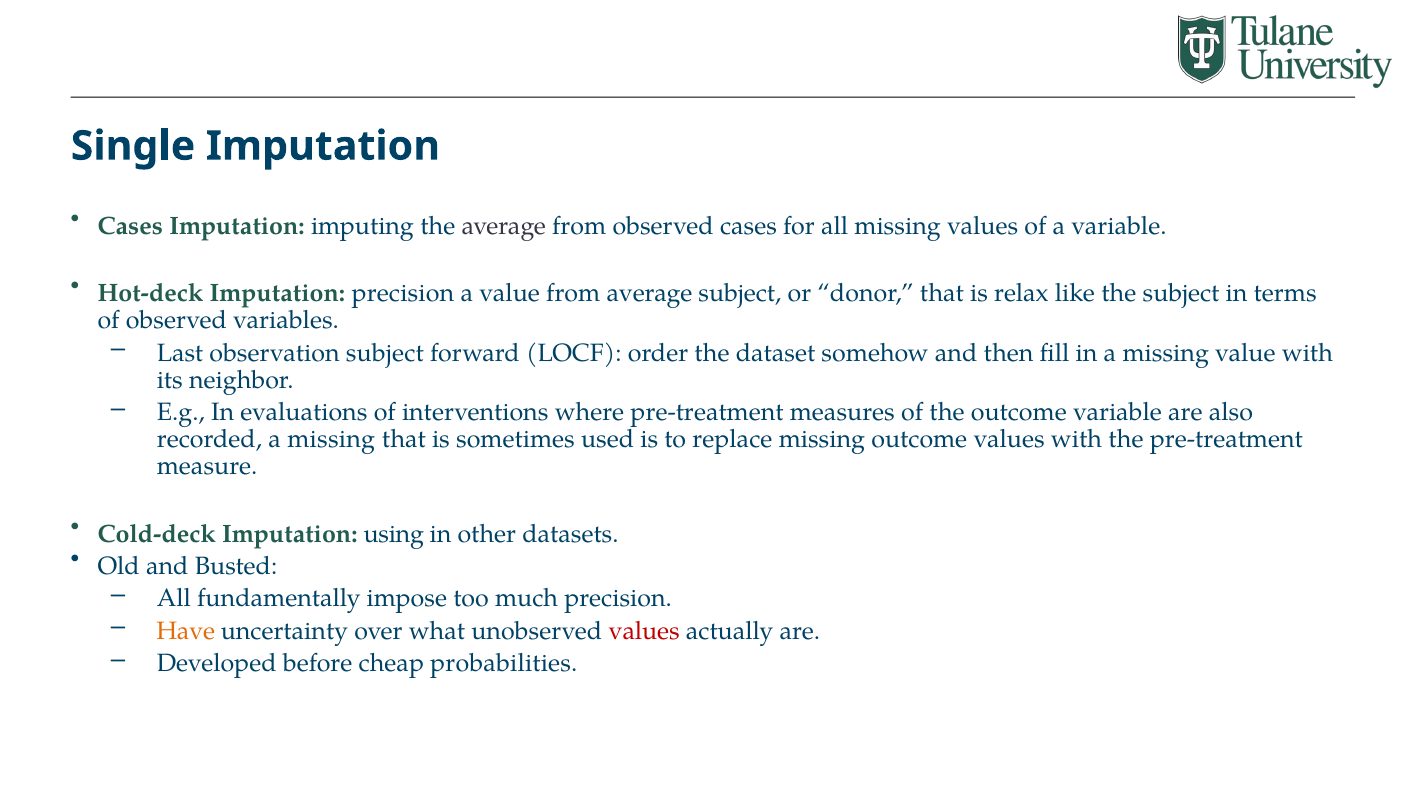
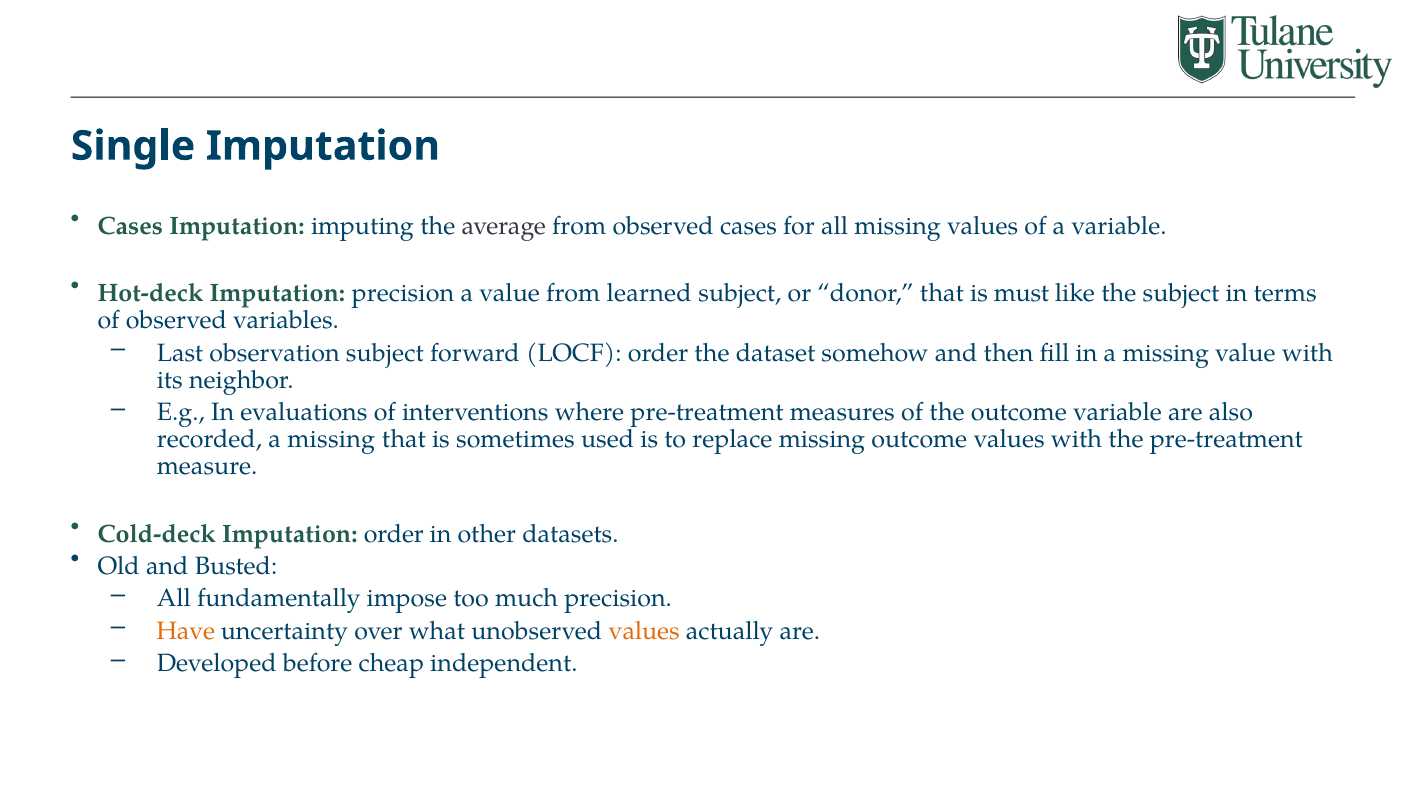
from average: average -> learned
relax: relax -> must
Imputation using: using -> order
values at (644, 631) colour: red -> orange
probabilities: probabilities -> independent
